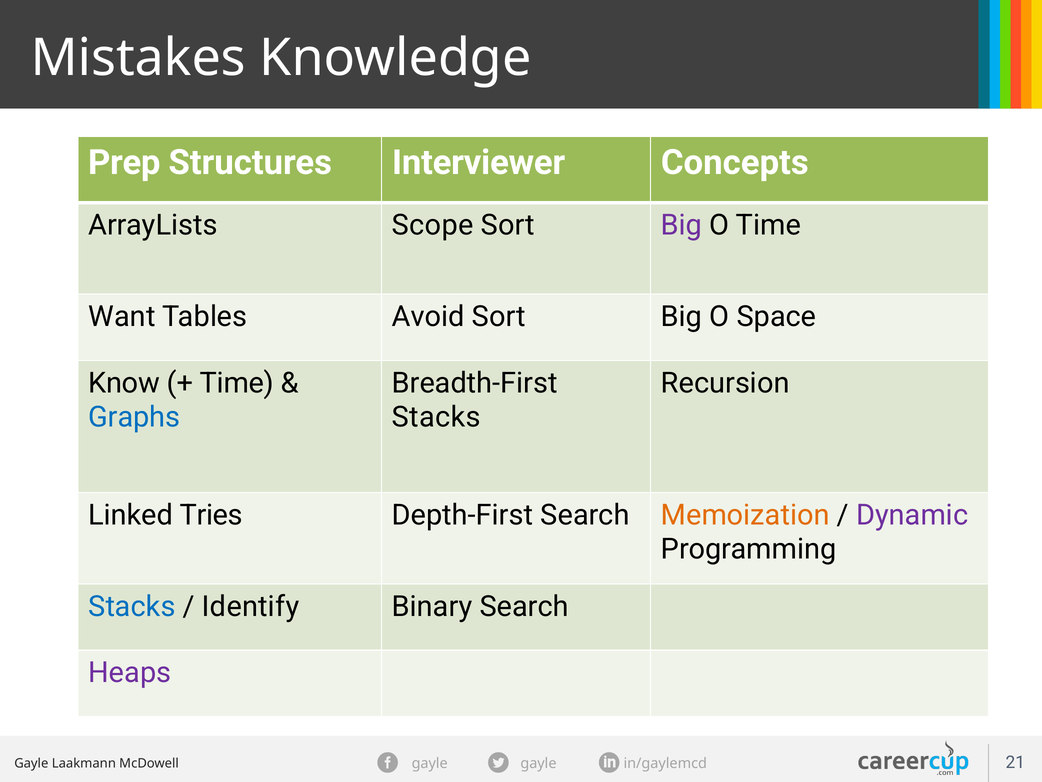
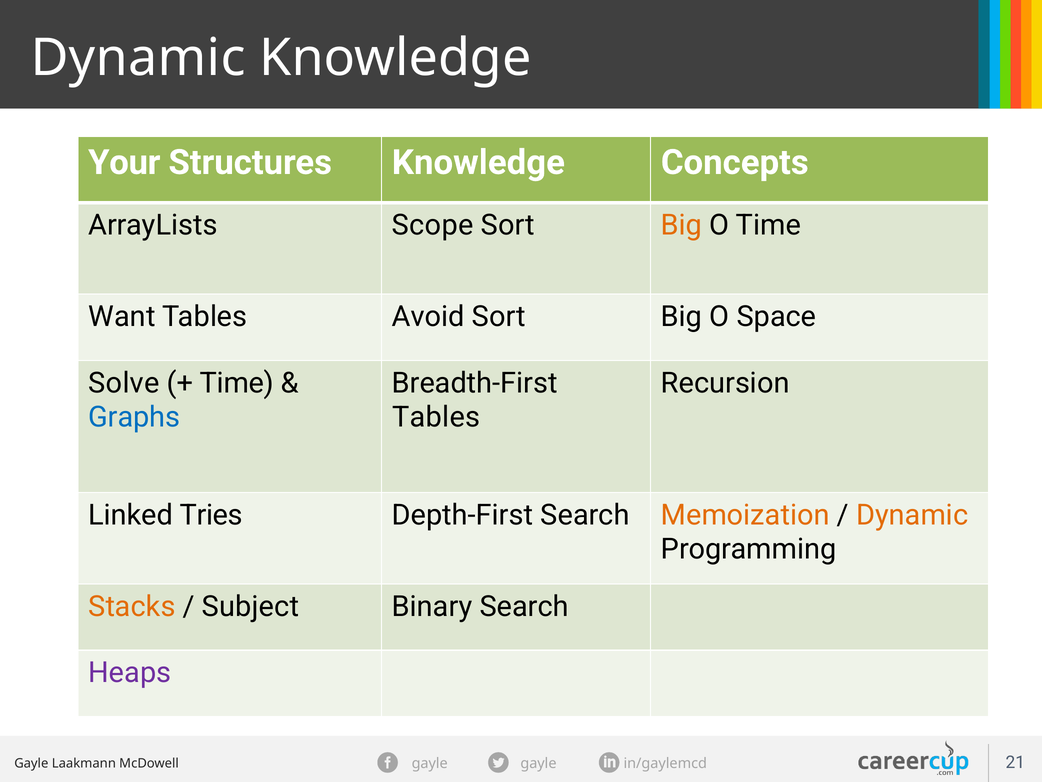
Mistakes at (138, 58): Mistakes -> Dynamic
Prep: Prep -> Your
Structures Interviewer: Interviewer -> Knowledge
Big at (682, 225) colour: purple -> orange
Know: Know -> Solve
Stacks at (436, 417): Stacks -> Tables
Dynamic at (912, 515) colour: purple -> orange
Stacks at (132, 606) colour: blue -> orange
Identify: Identify -> Subject
